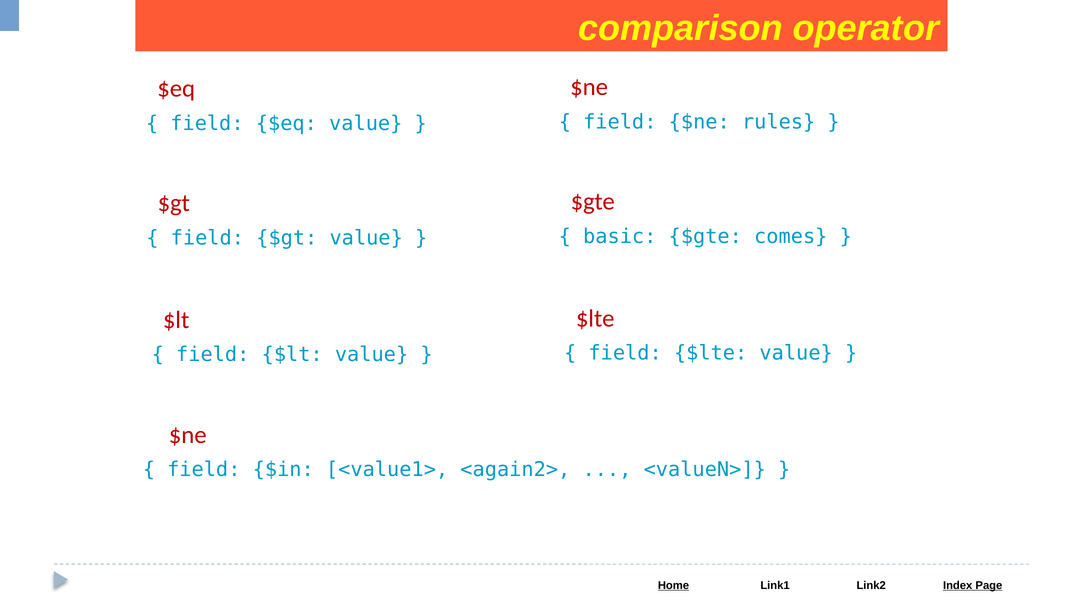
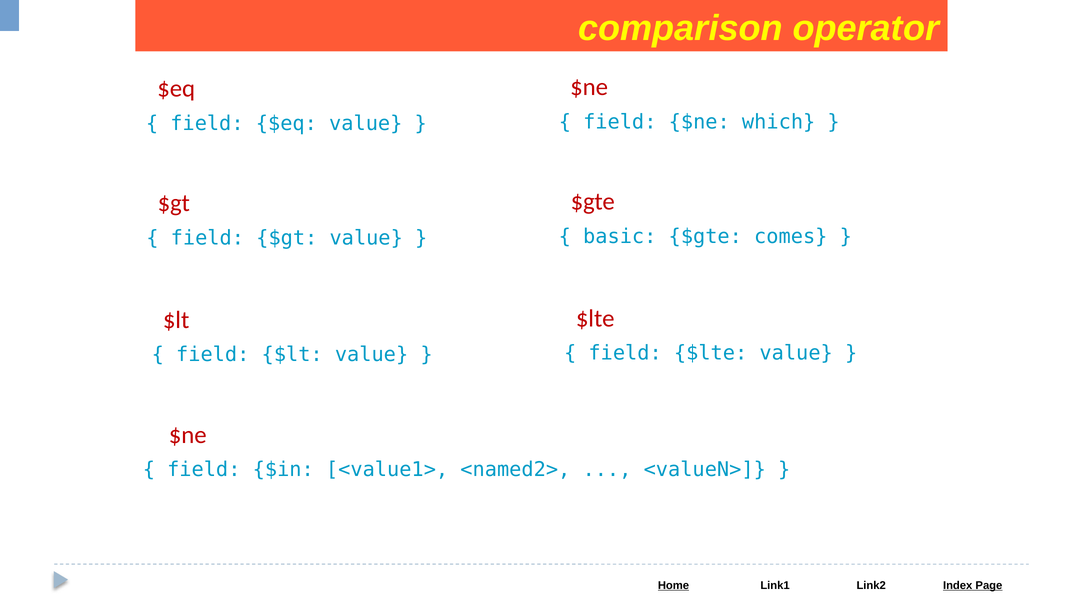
rules: rules -> which
<again2>: <again2> -> <named2>
